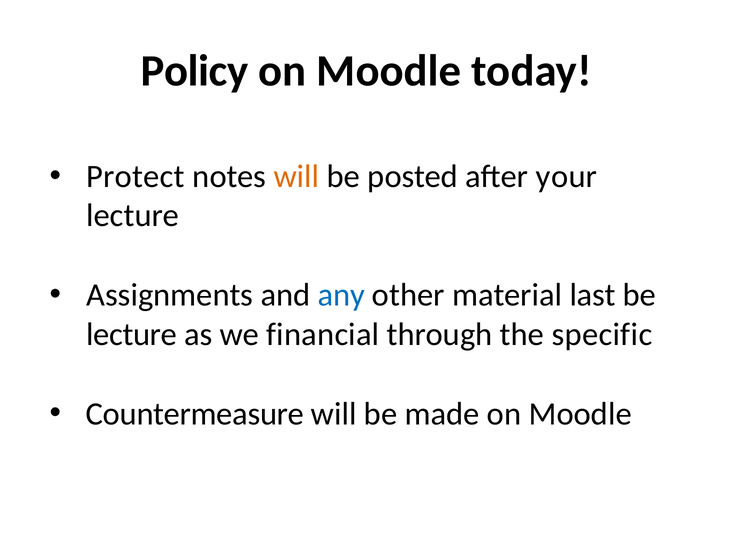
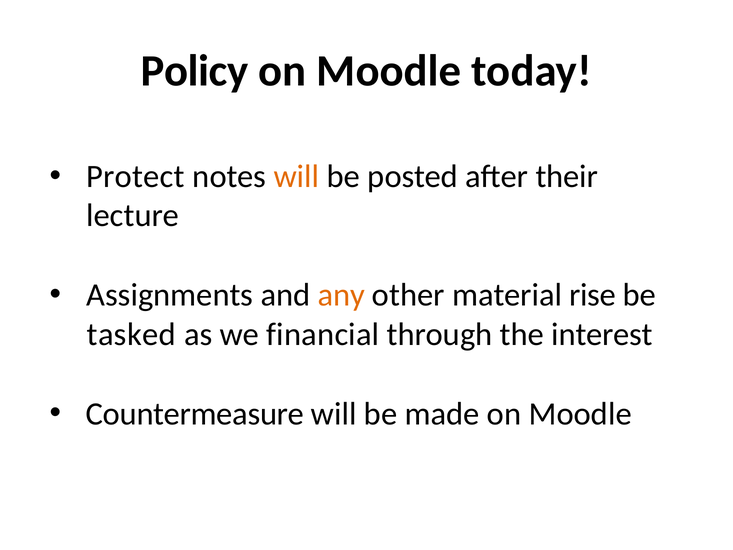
your: your -> their
any colour: blue -> orange
last: last -> rise
lecture at (132, 334): lecture -> tasked
specific: specific -> interest
